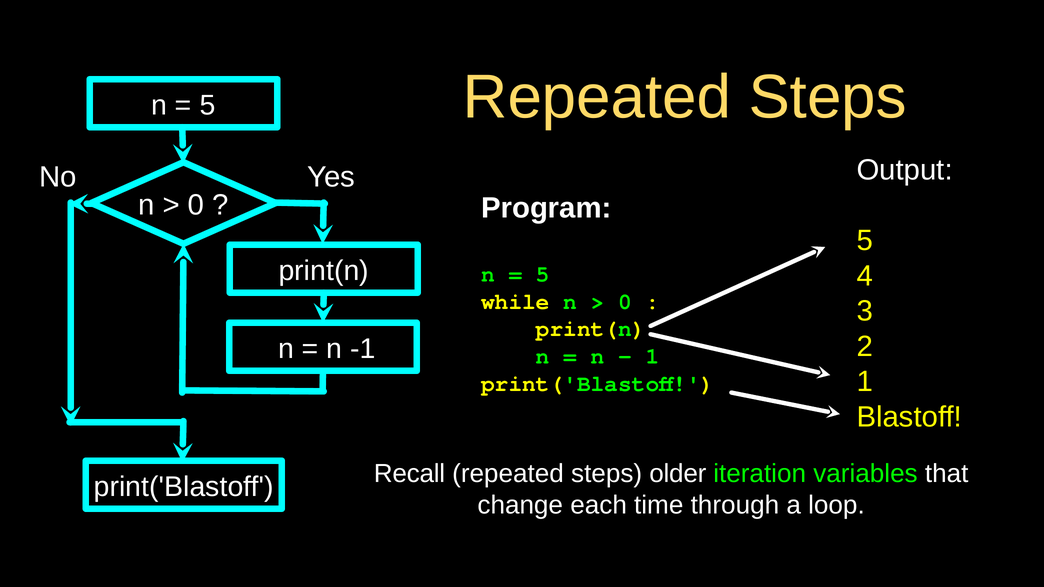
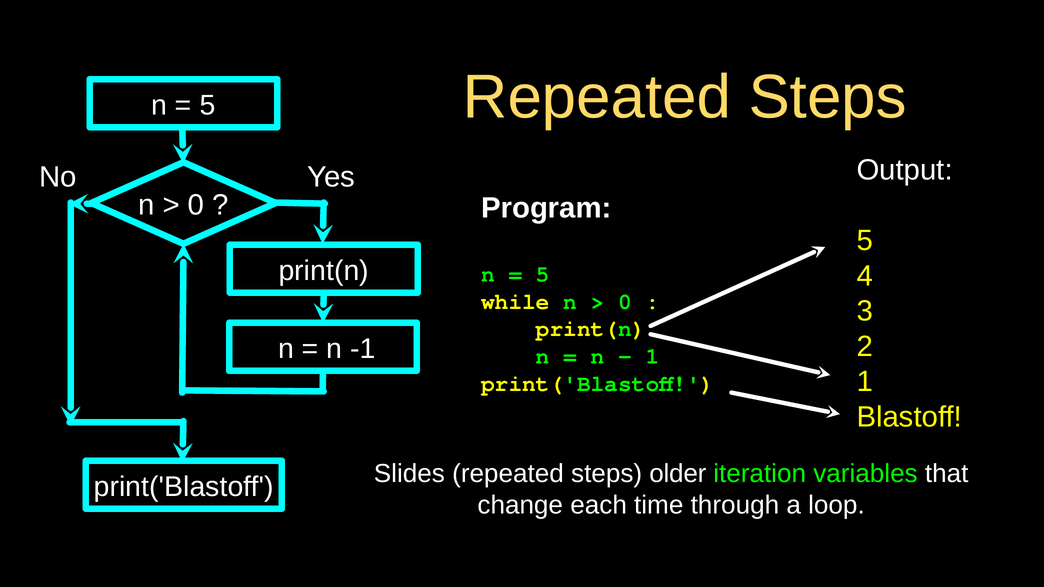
Recall: Recall -> Slides
